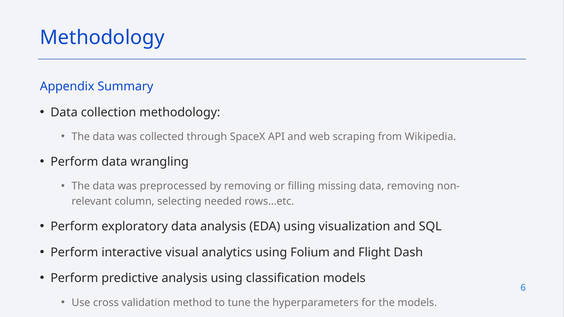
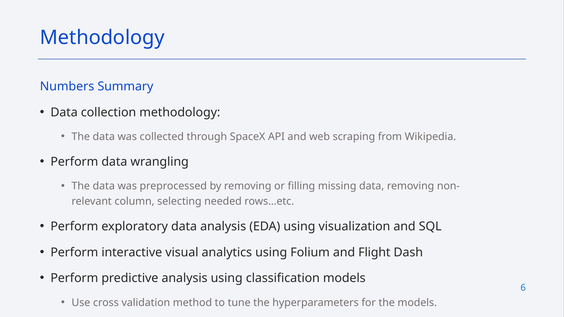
Appendix: Appendix -> Numbers
